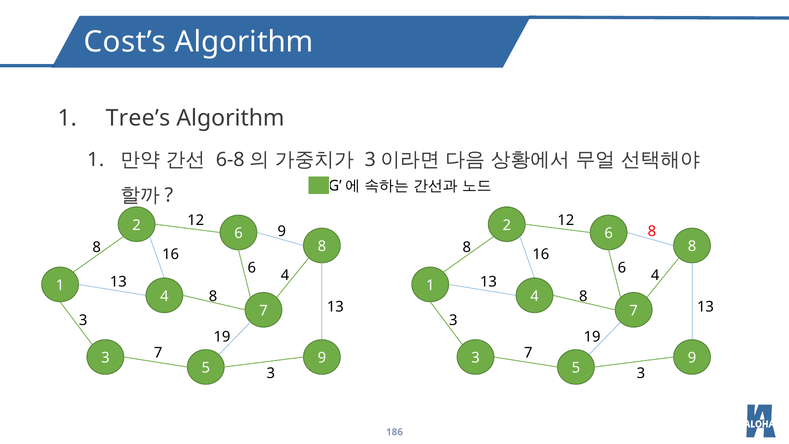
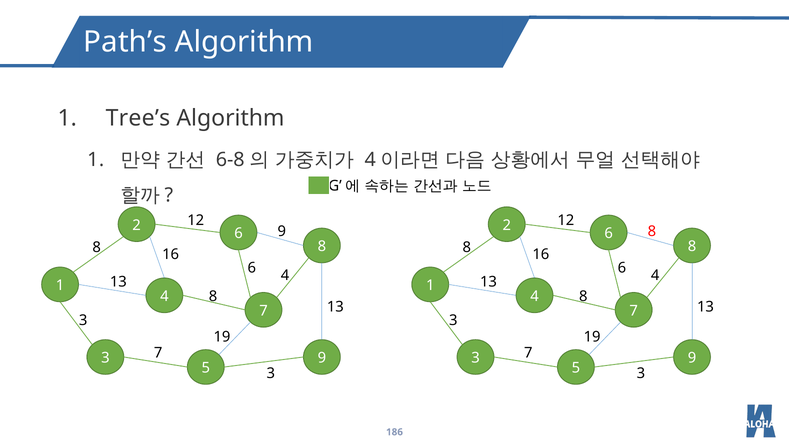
Cost’s: Cost’s -> Path’s
3 at (370, 160): 3 -> 4
